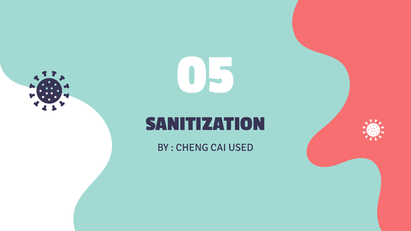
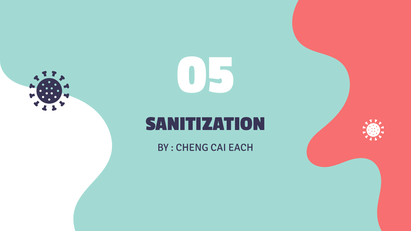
USED: USED -> EACH
